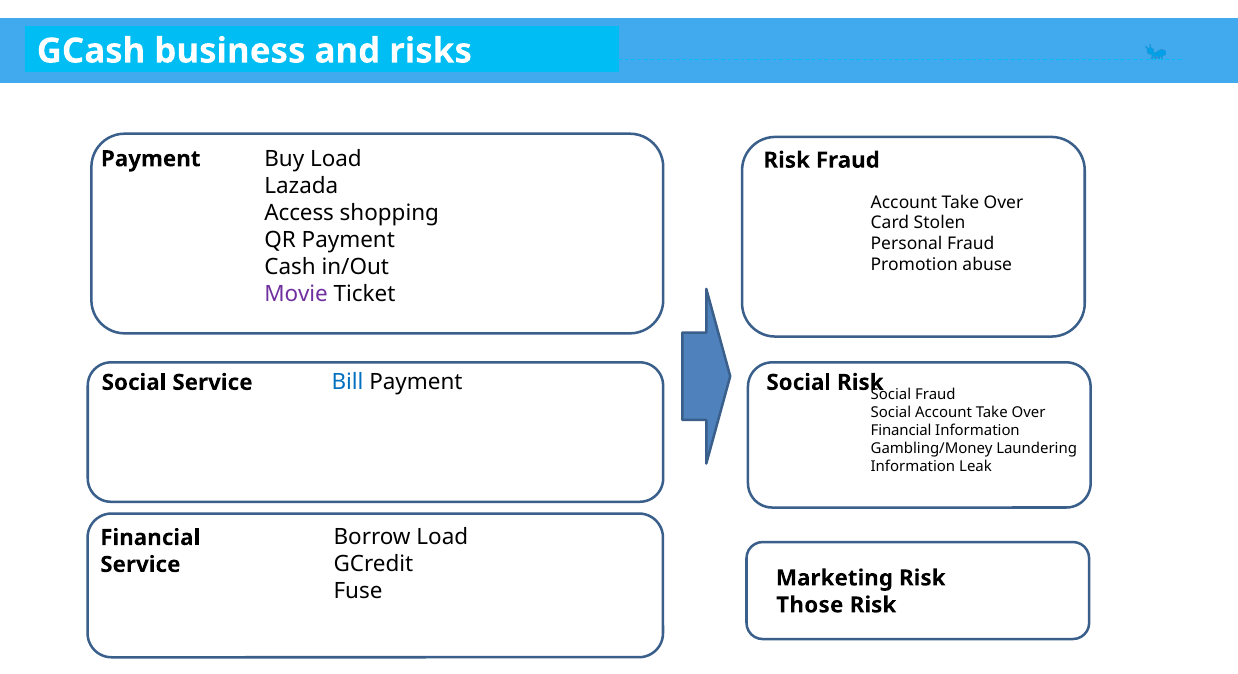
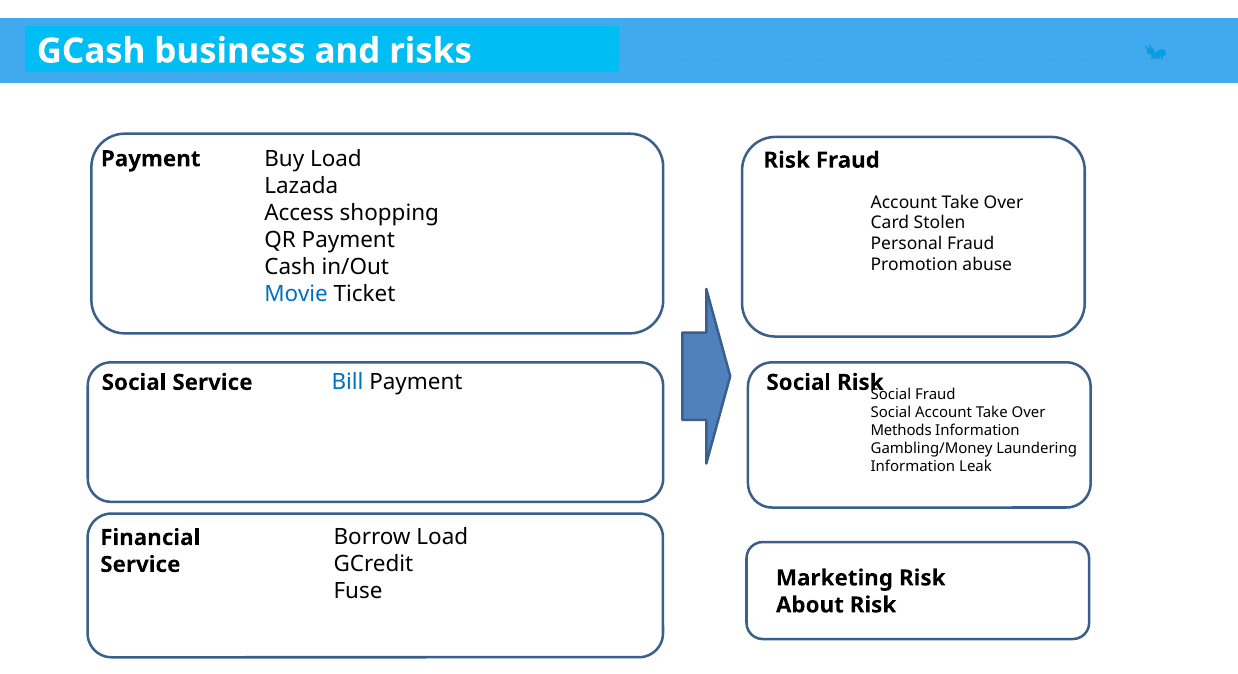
Movie colour: purple -> blue
Financial at (901, 431): Financial -> Methods
Those: Those -> About
